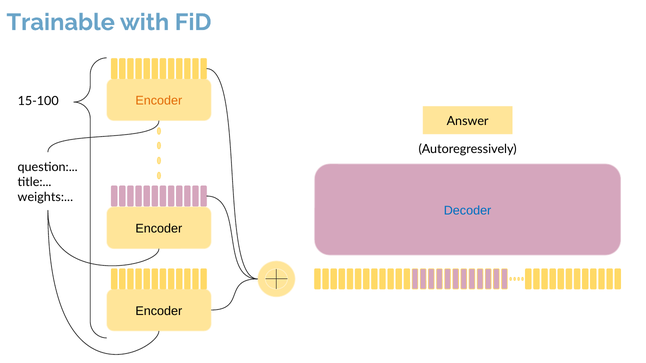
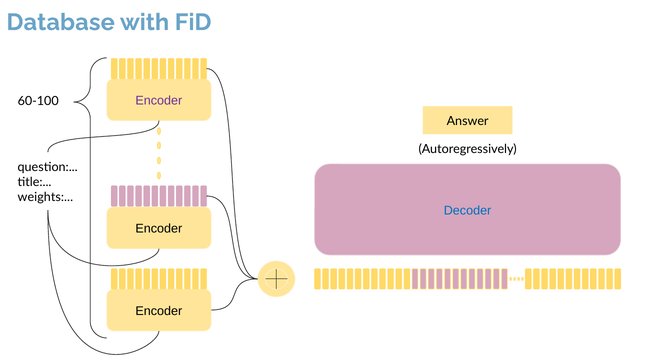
Trainable: Trainable -> Database
Encoder at (159, 101) colour: orange -> purple
15-100: 15-100 -> 60-100
